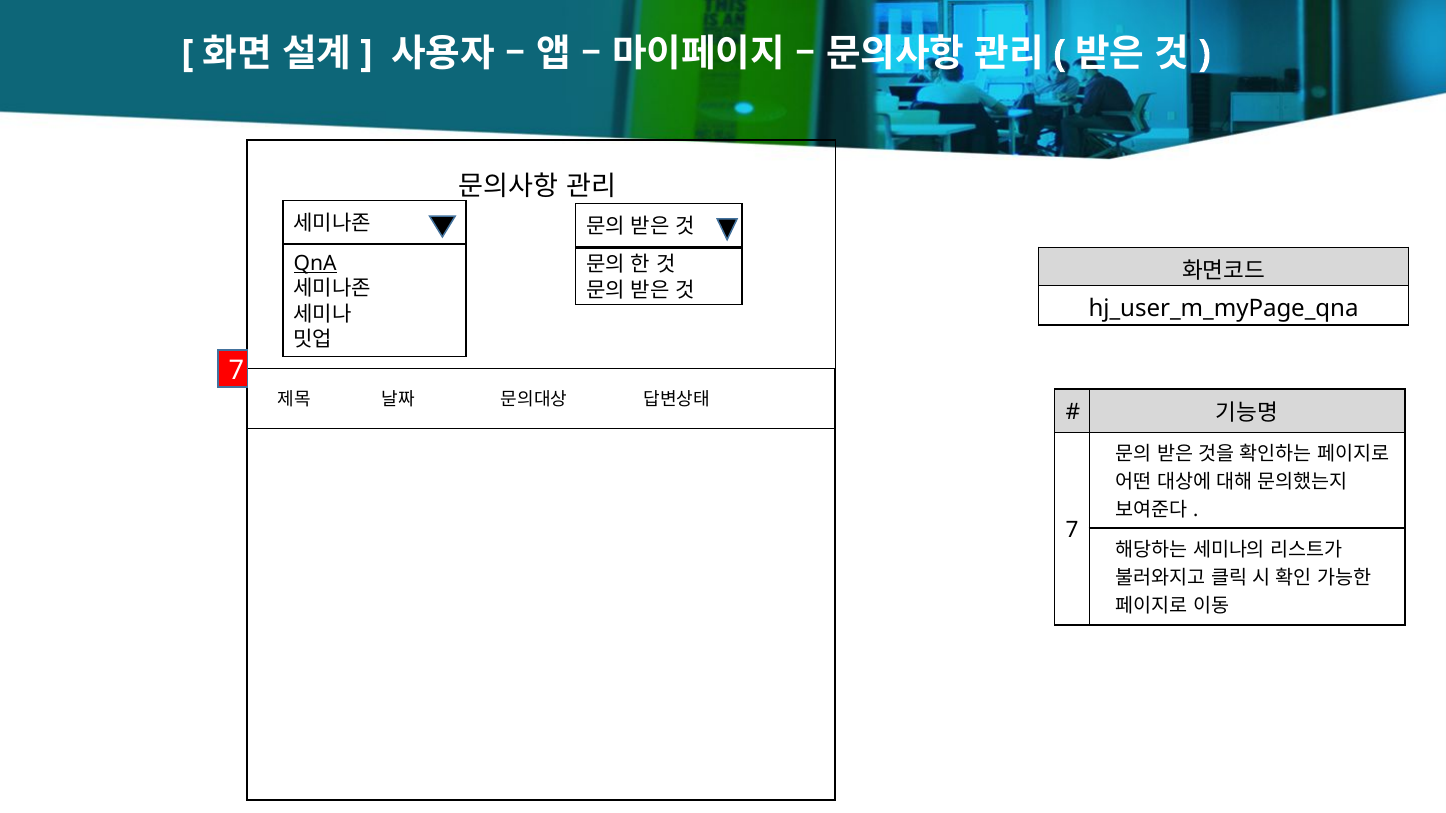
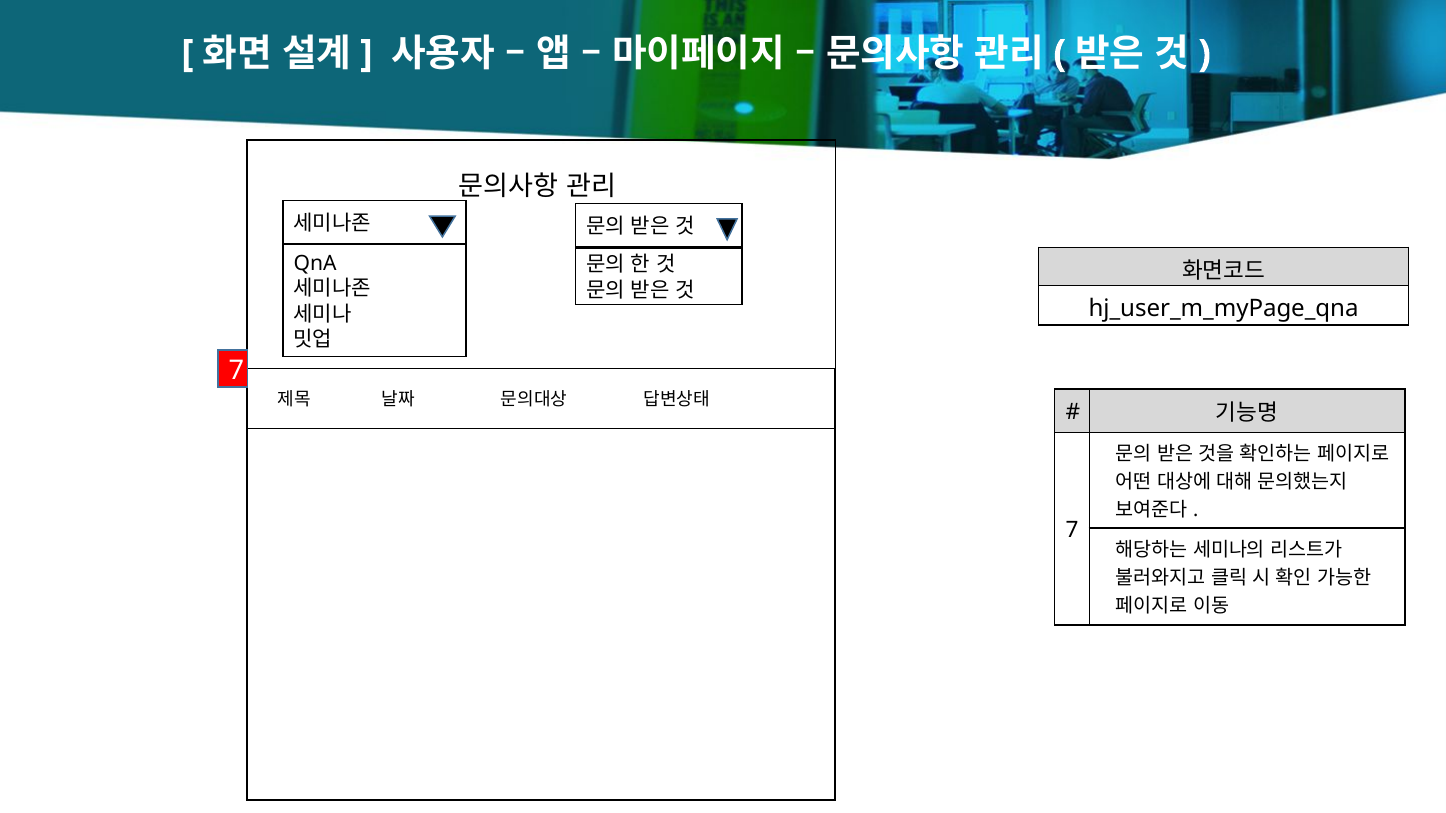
QnA underline: present -> none
